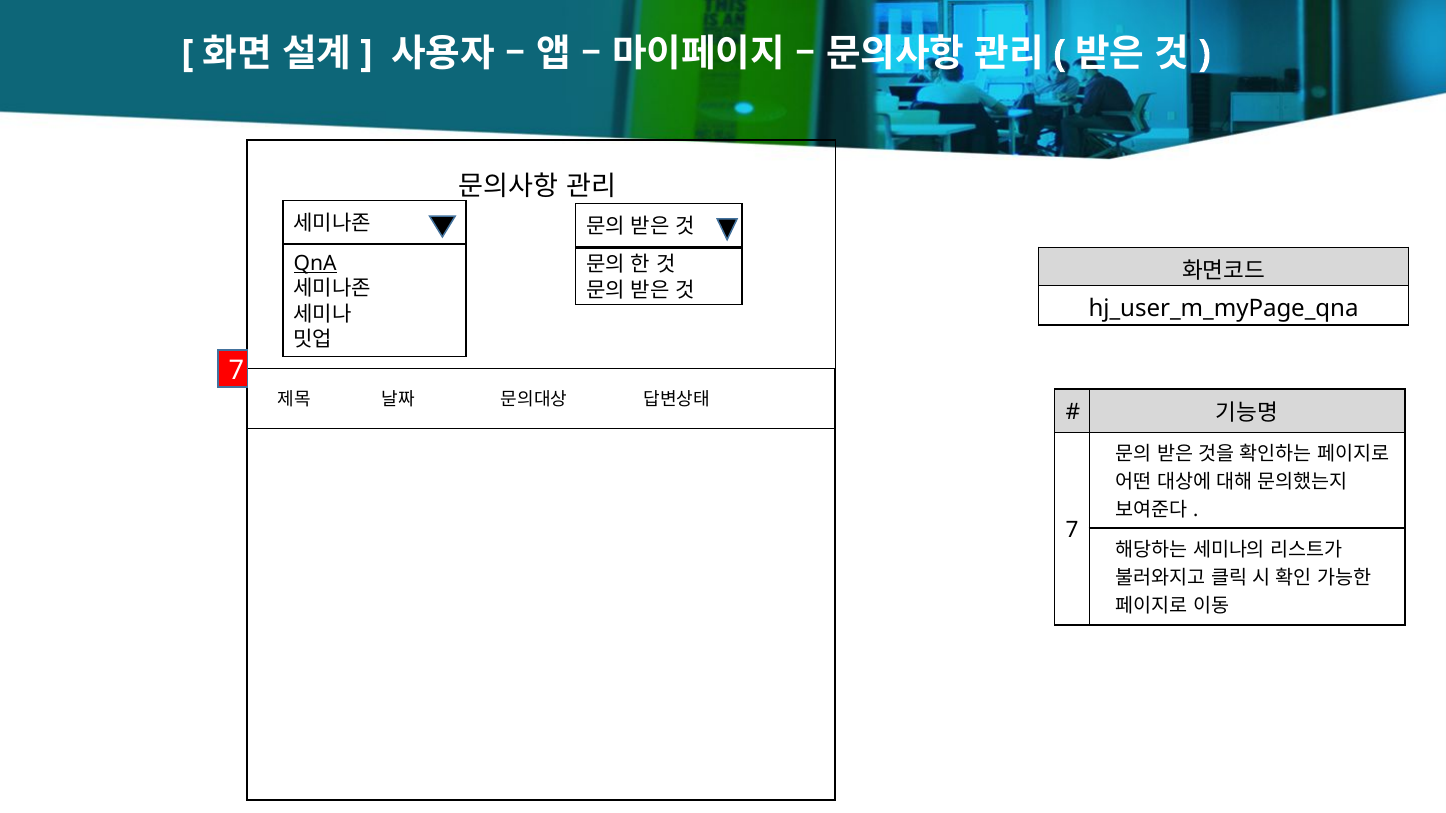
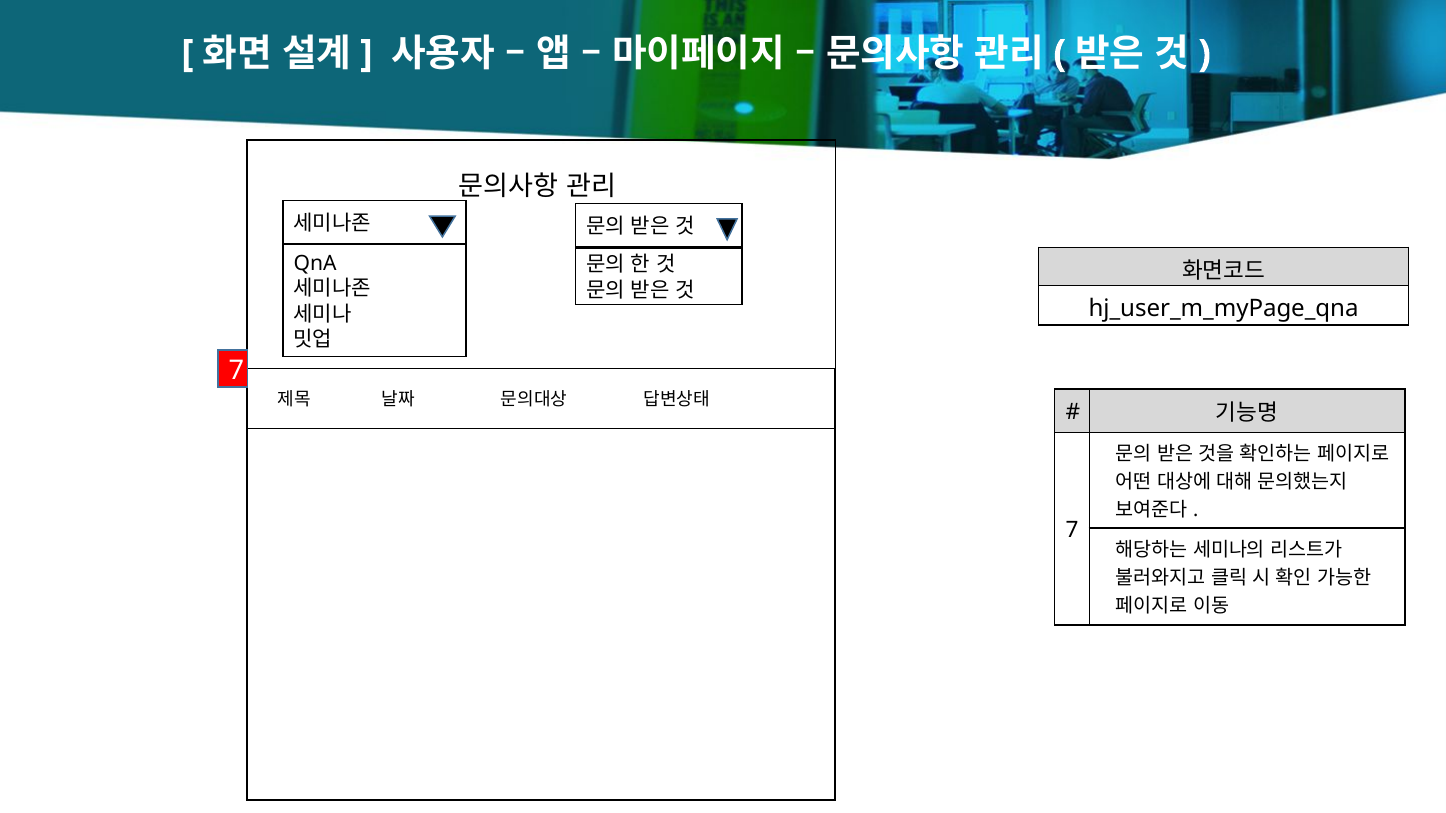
QnA underline: present -> none
